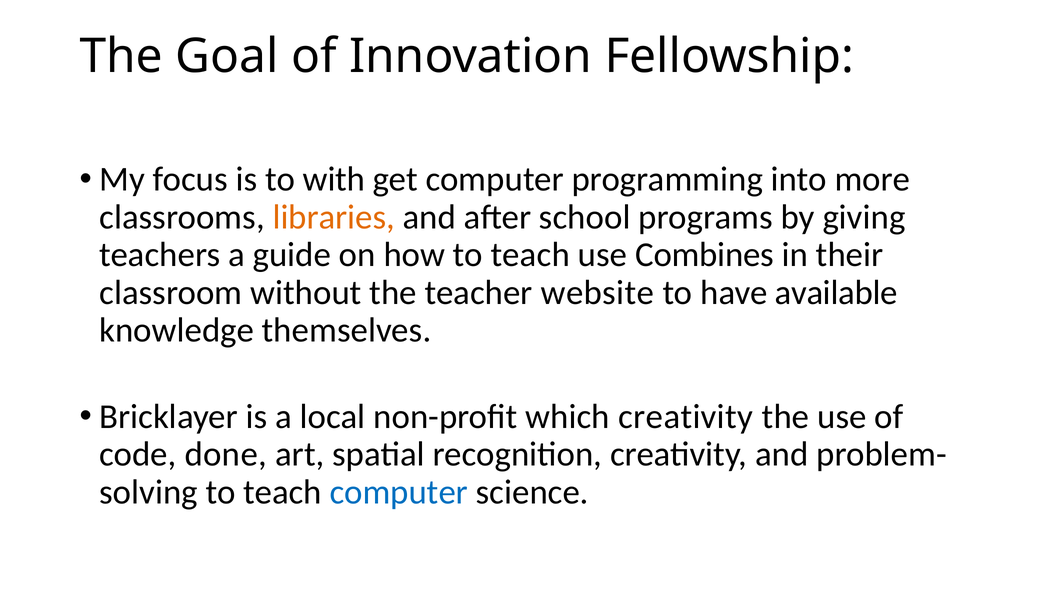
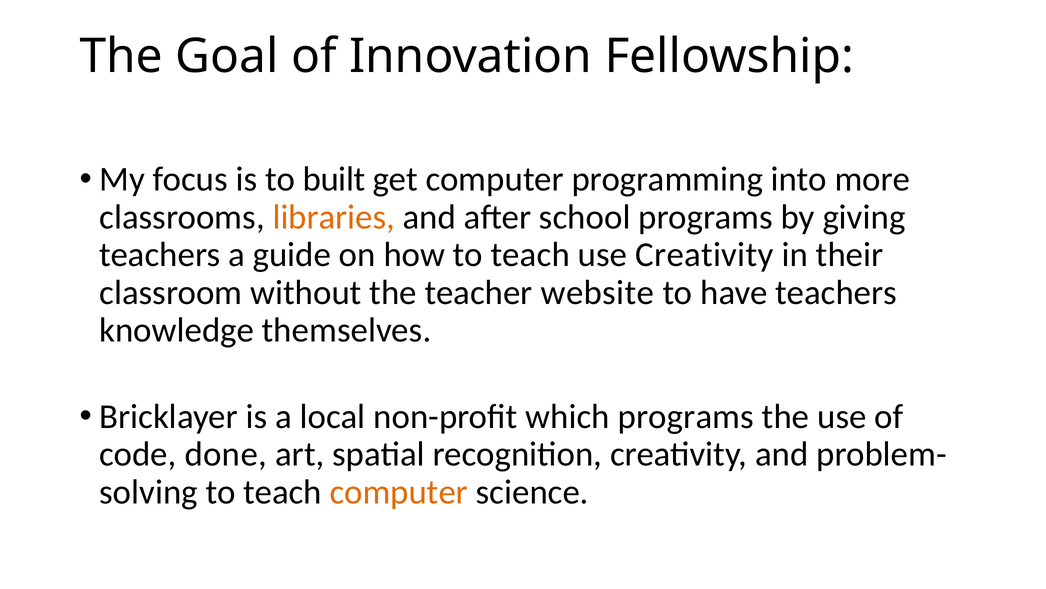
with: with -> built
use Combines: Combines -> Creativity
have available: available -> teachers
which creativity: creativity -> programs
computer at (399, 492) colour: blue -> orange
